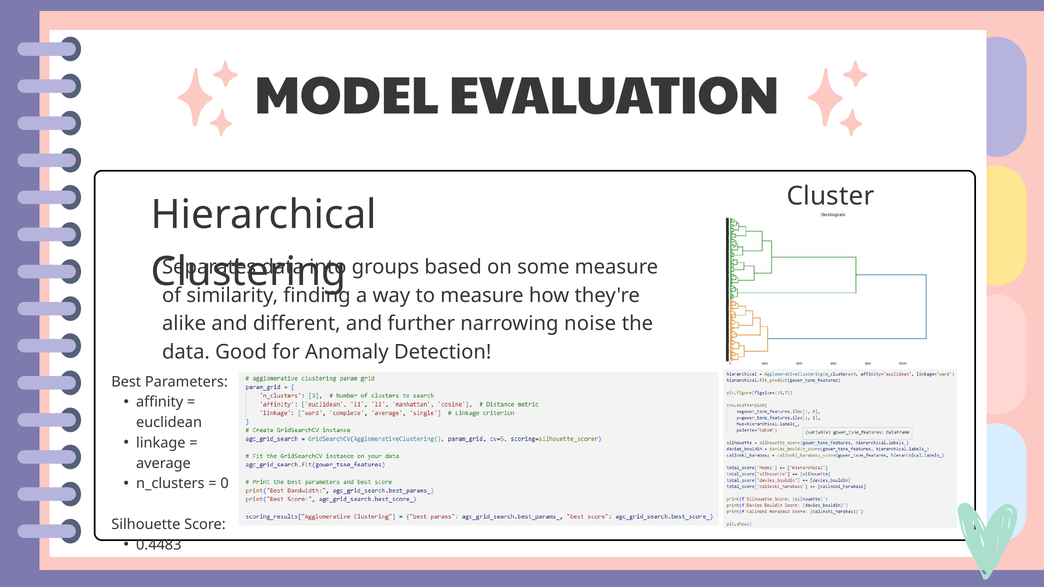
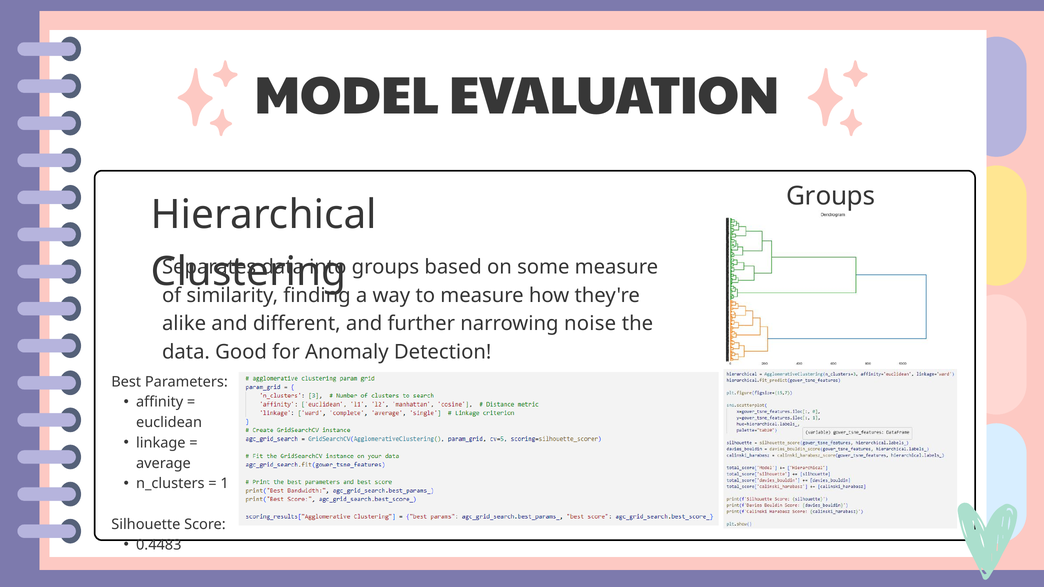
Cluster at (830, 196): Cluster -> Groups
0: 0 -> 1
